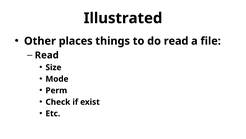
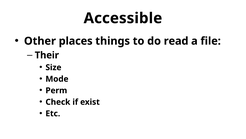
Illustrated: Illustrated -> Accessible
Read at (47, 55): Read -> Their
